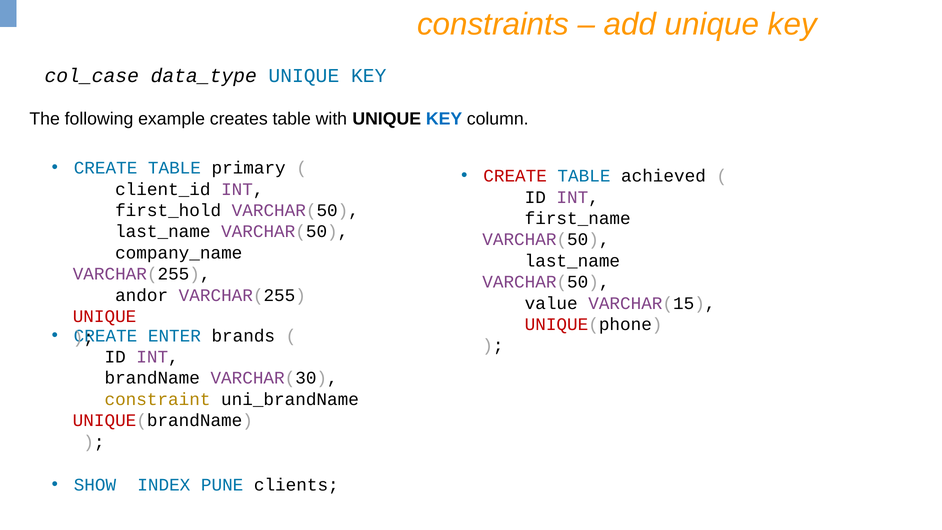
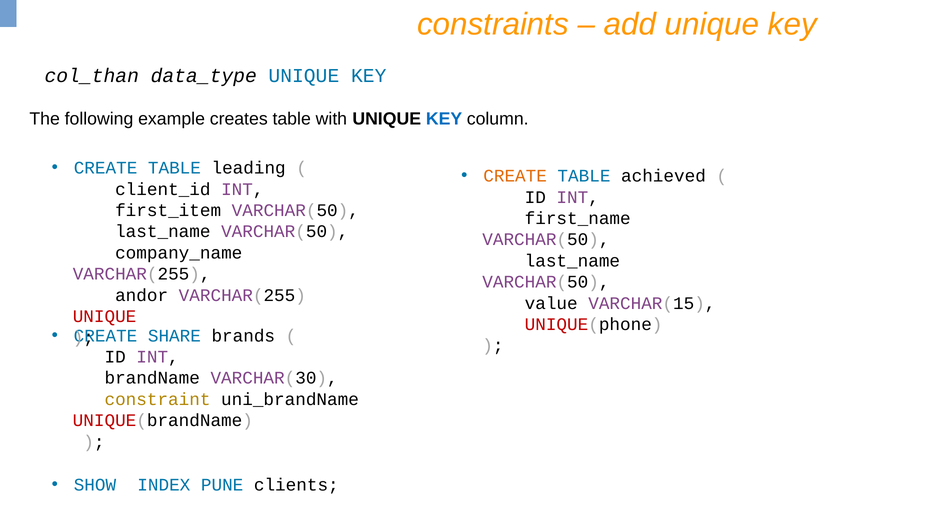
col_case: col_case -> col_than
primary: primary -> leading
CREATE at (515, 176) colour: red -> orange
first_hold: first_hold -> first_item
ENTER: ENTER -> SHARE
